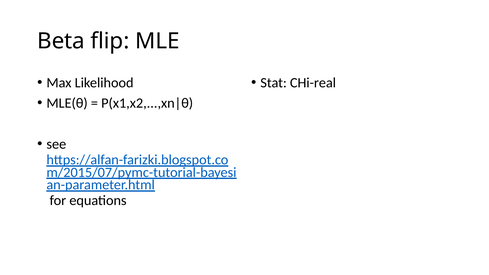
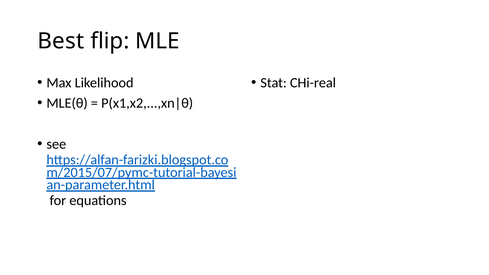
Beta: Beta -> Best
